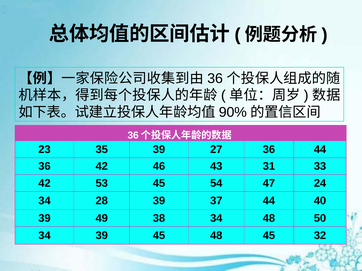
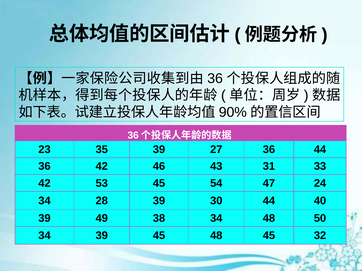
37: 37 -> 30
